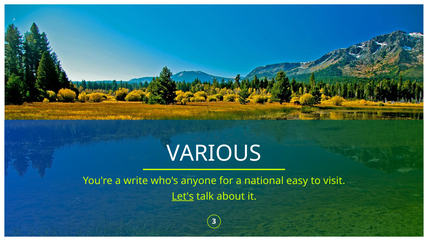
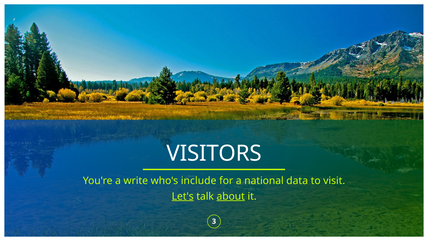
VARIOUS: VARIOUS -> VISITORS
anyone: anyone -> include
easy: easy -> data
about underline: none -> present
